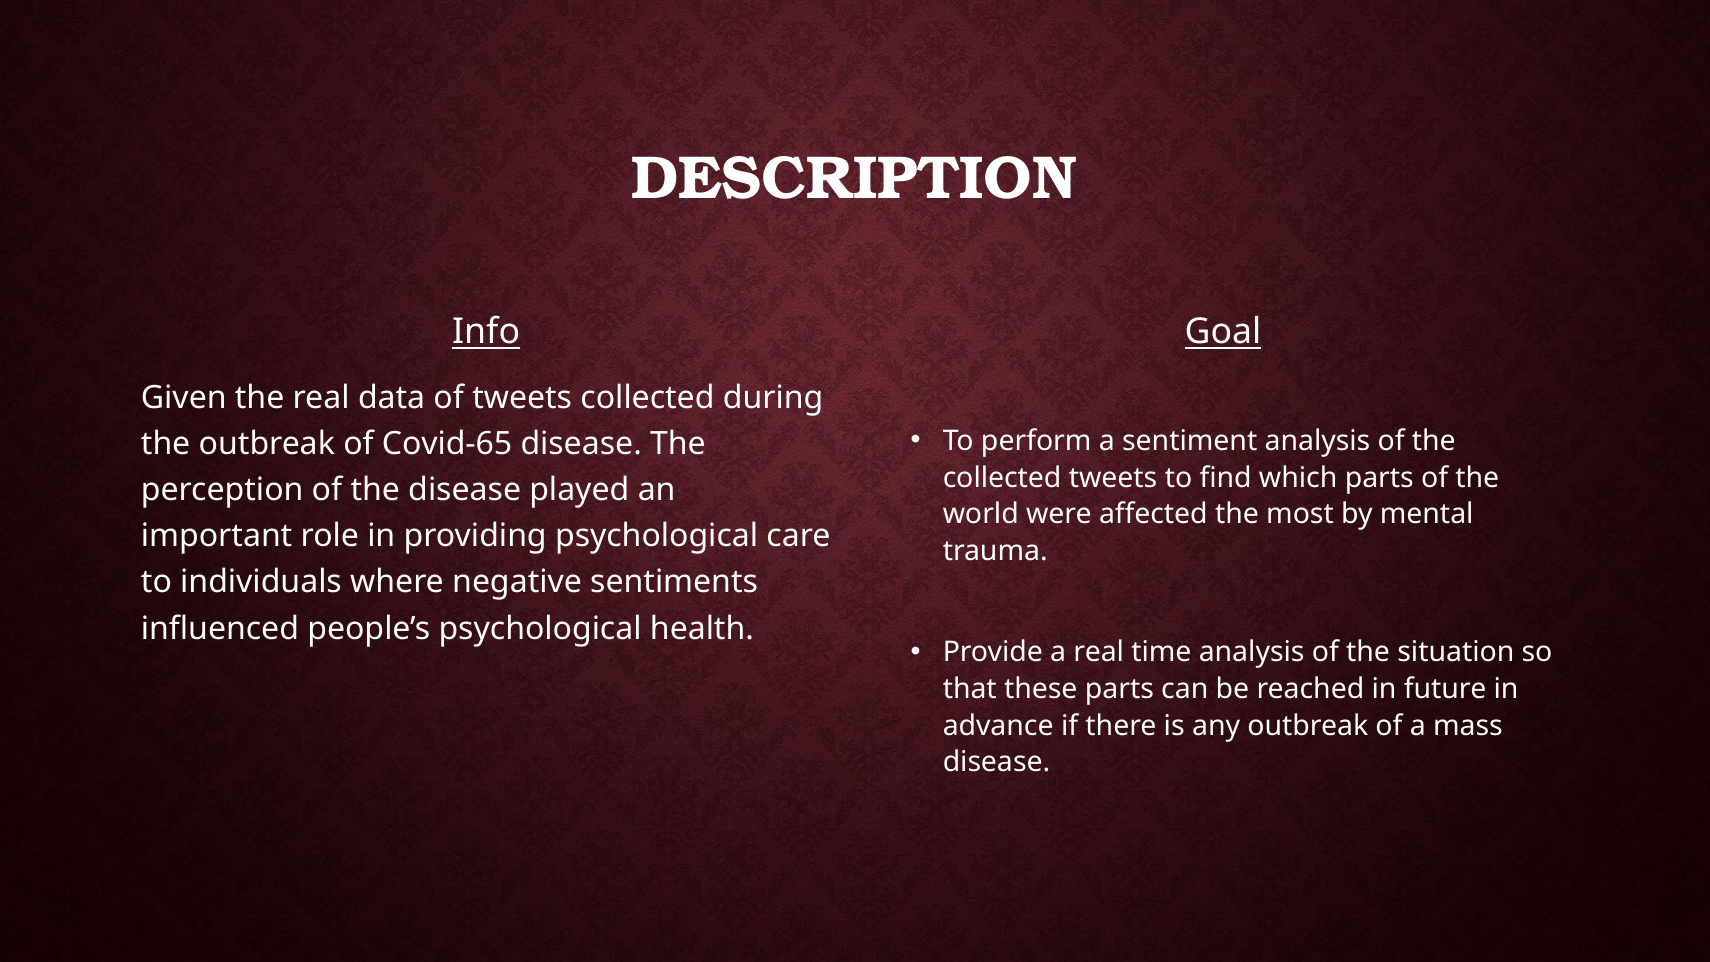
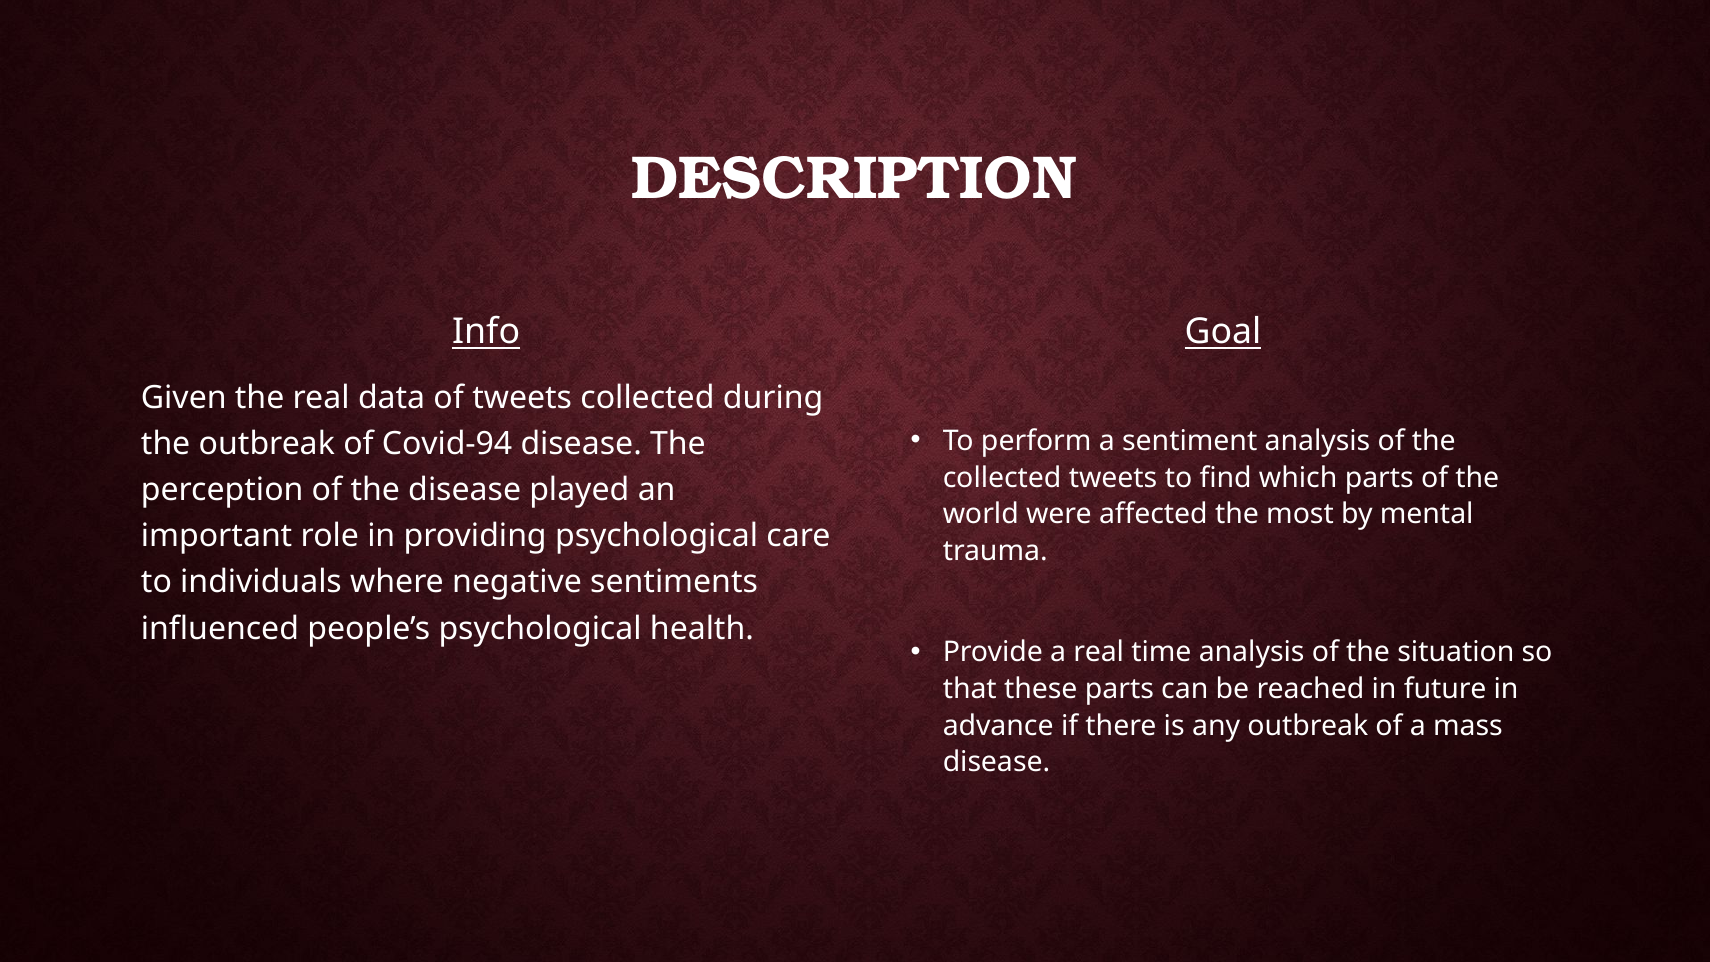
Covid-65: Covid-65 -> Covid-94
